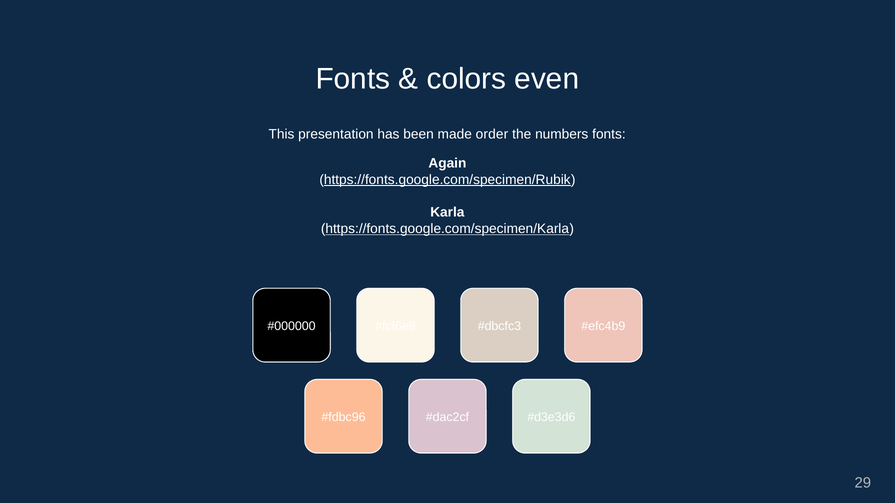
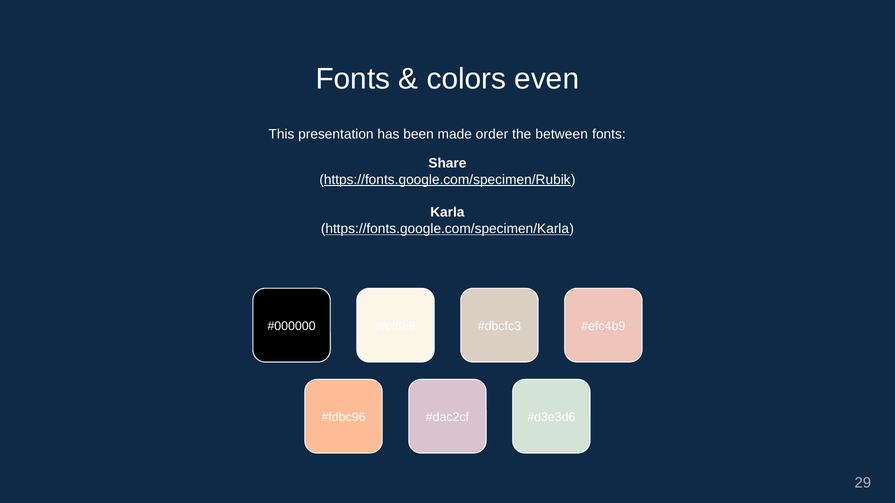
numbers: numbers -> between
Again: Again -> Share
